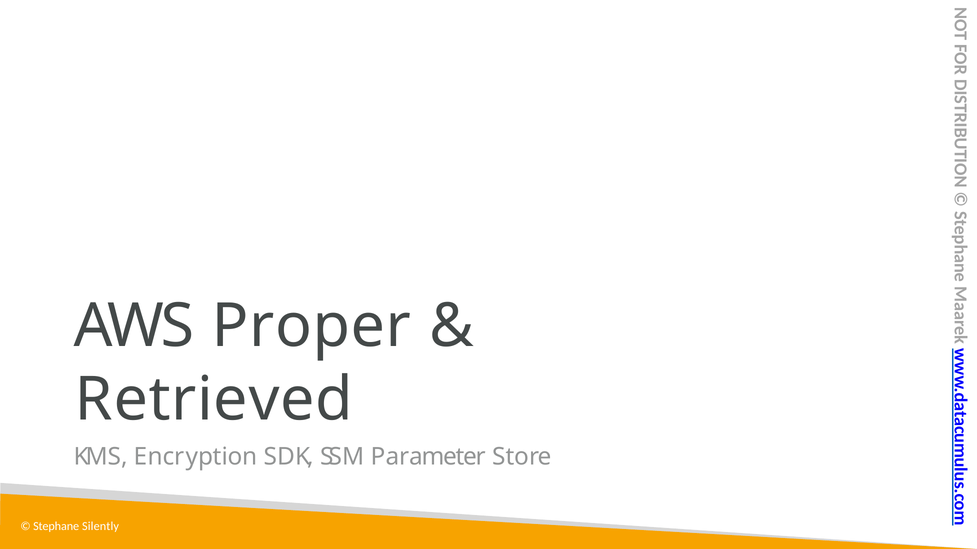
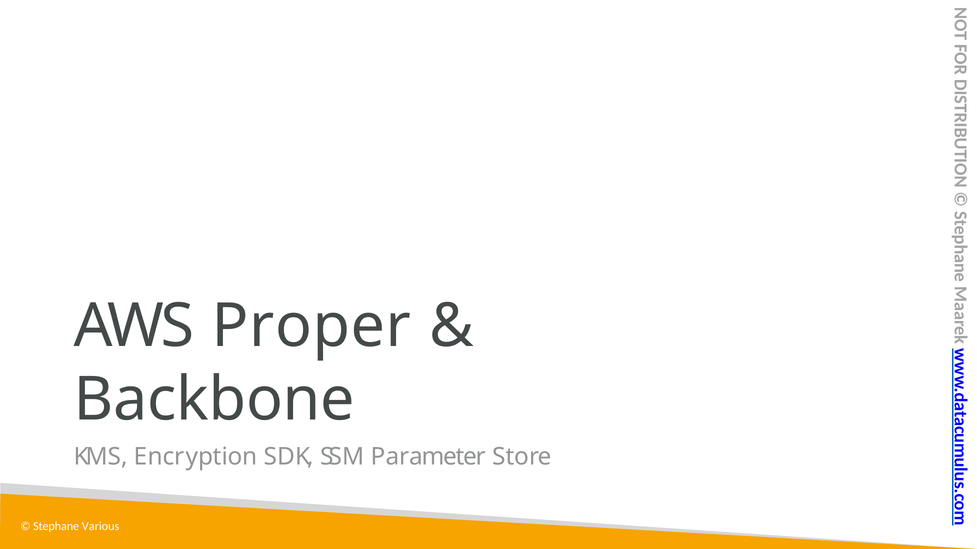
Retrieved: Retrieved -> Backbone
Silently: Silently -> Various
